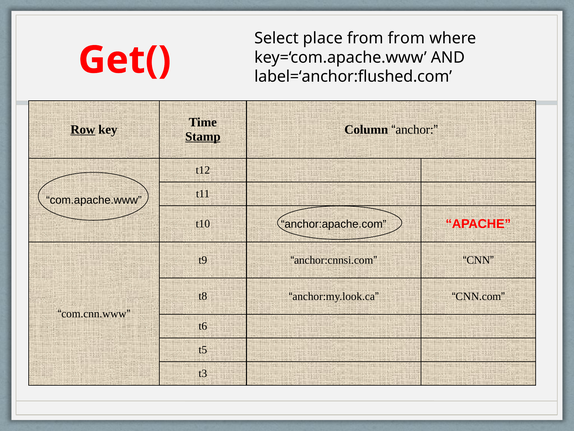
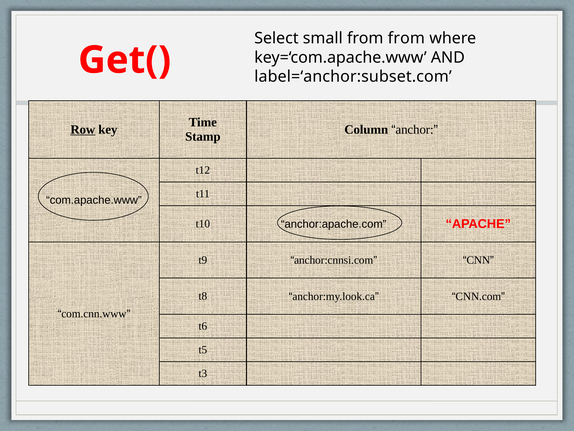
place: place -> small
label=‘anchor:flushed.com: label=‘anchor:flushed.com -> label=‘anchor:subset.com
Stamp underline: present -> none
